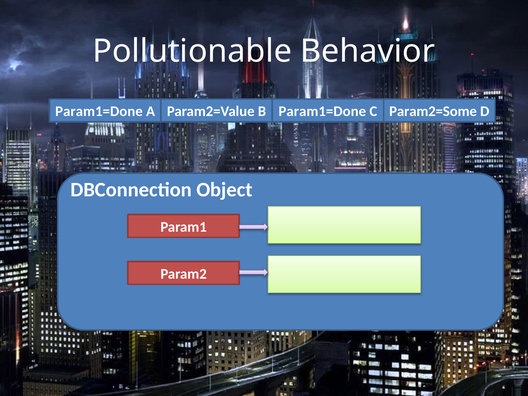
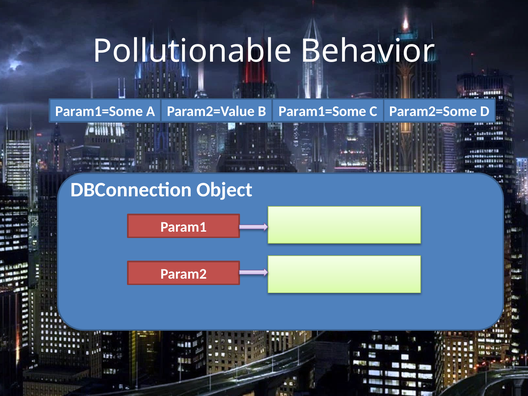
Param1=Done at (99, 111): Param1=Done -> Param1=Some
B Param1=Done: Param1=Done -> Param1=Some
